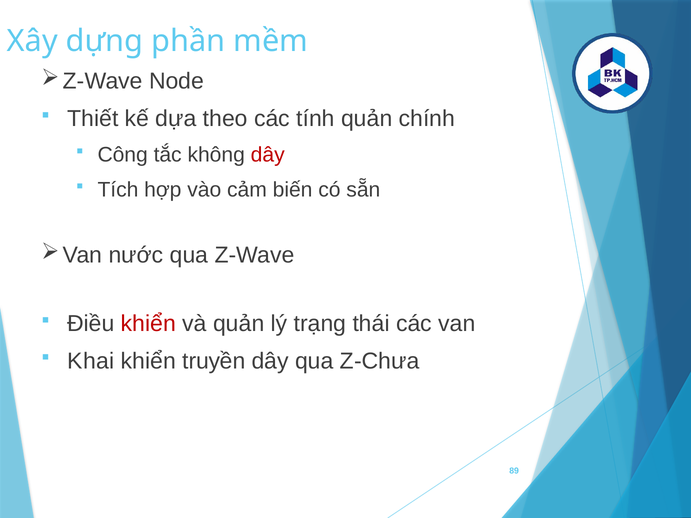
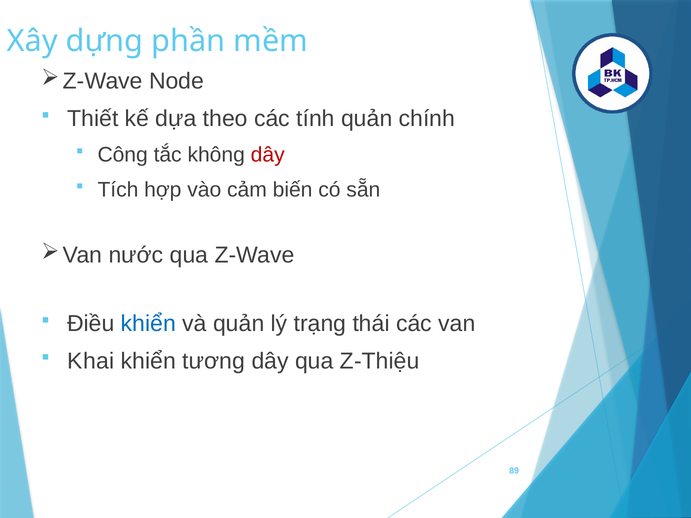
khiển at (148, 324) colour: red -> blue
truyền: truyền -> tương
Z-Chưa: Z-Chưa -> Z-Thiệu
